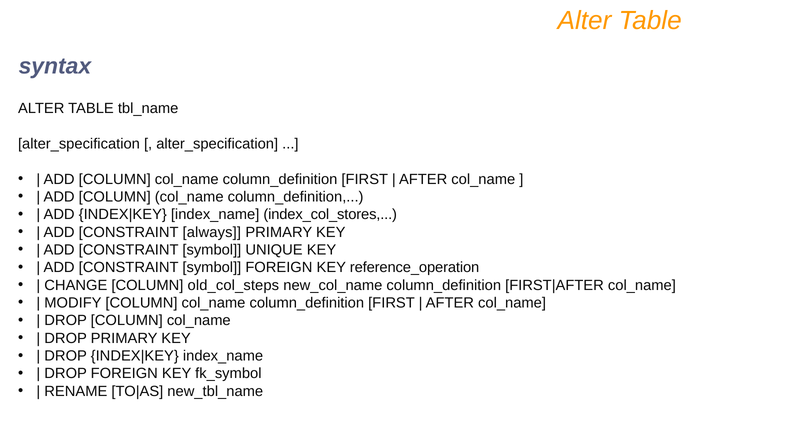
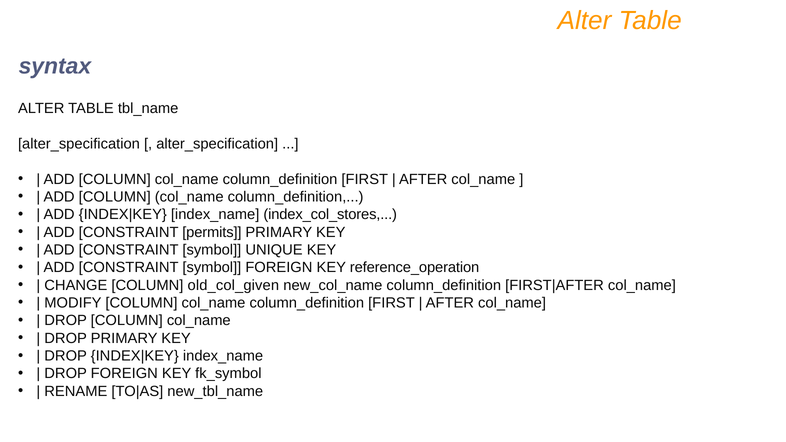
always: always -> permits
old_col_steps: old_col_steps -> old_col_given
